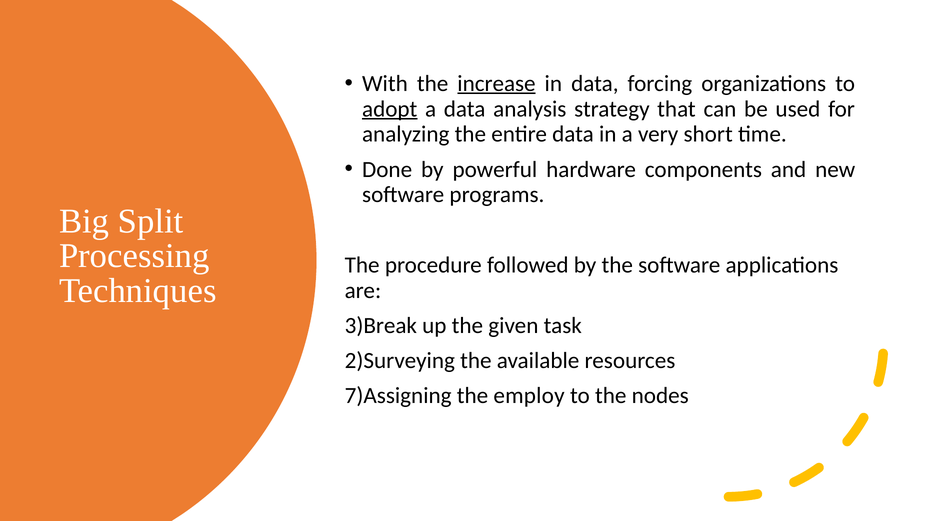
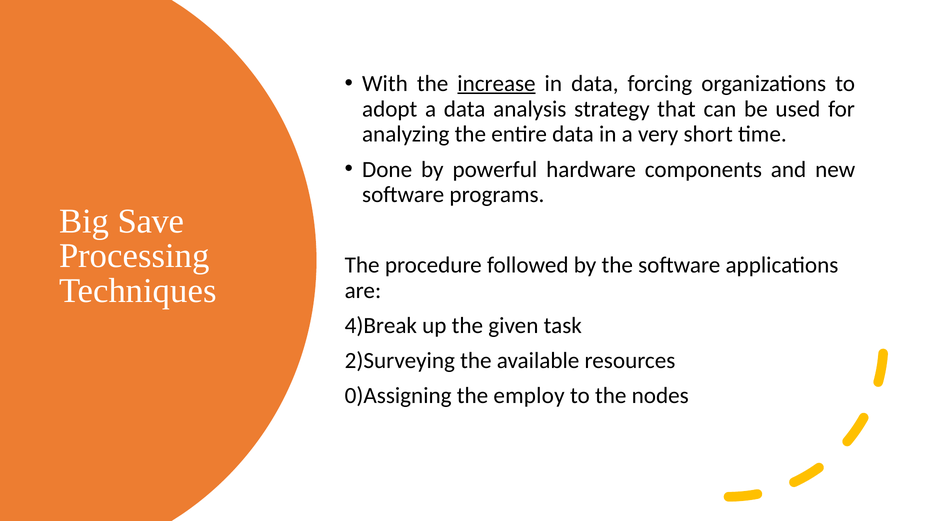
adopt underline: present -> none
Split: Split -> Save
3)Break: 3)Break -> 4)Break
7)Assigning: 7)Assigning -> 0)Assigning
